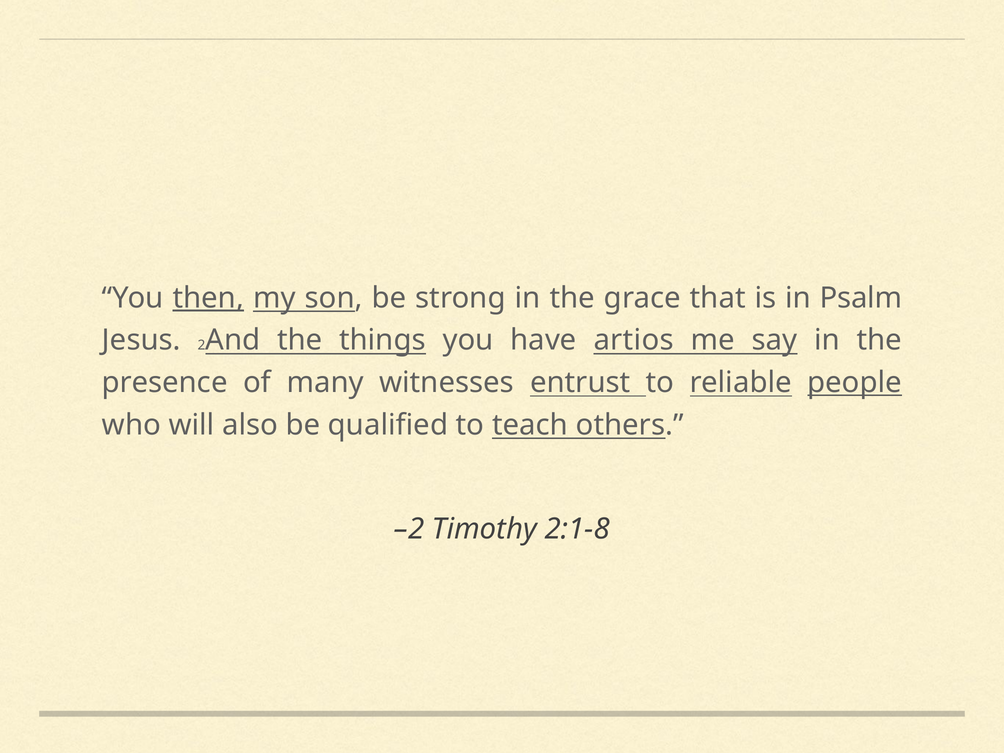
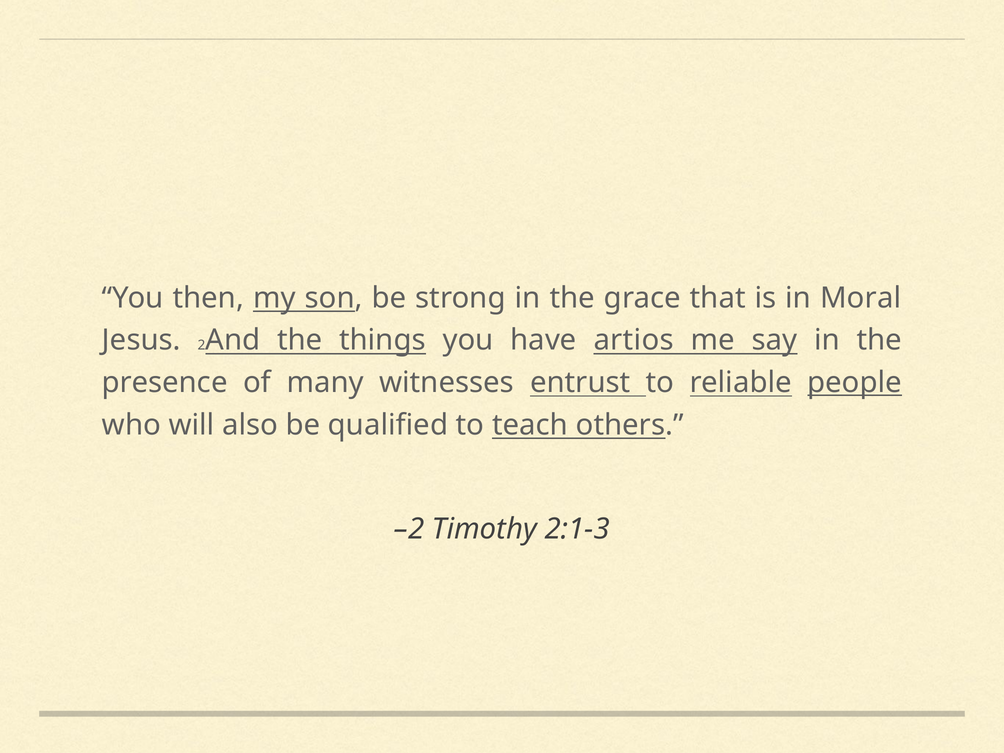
then underline: present -> none
Psalm: Psalm -> Moral
2:1-8: 2:1-8 -> 2:1-3
